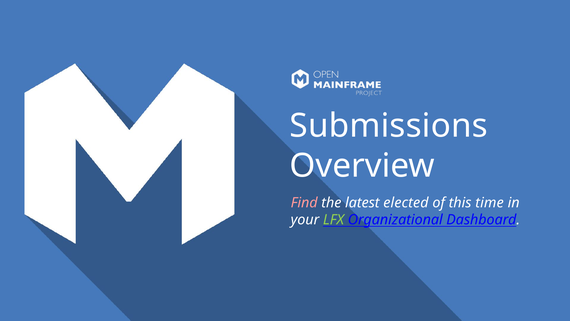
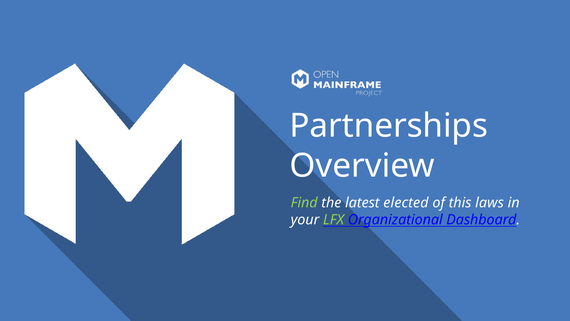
Submissions: Submissions -> Partnerships
Find colour: pink -> light green
time: time -> laws
